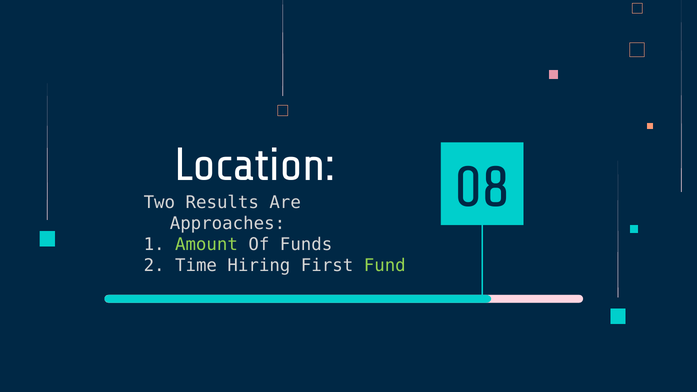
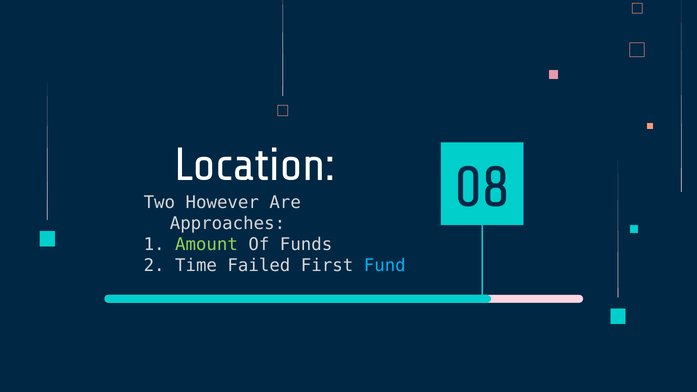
Results: Results -> However
Hiring: Hiring -> Failed
Fund colour: light green -> light blue
